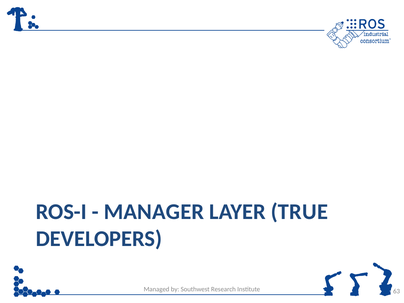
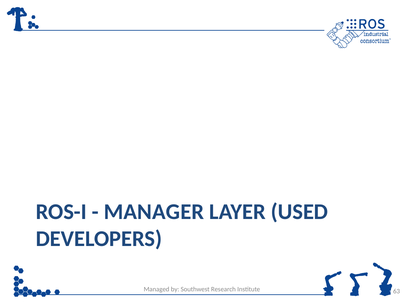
TRUE: TRUE -> USED
